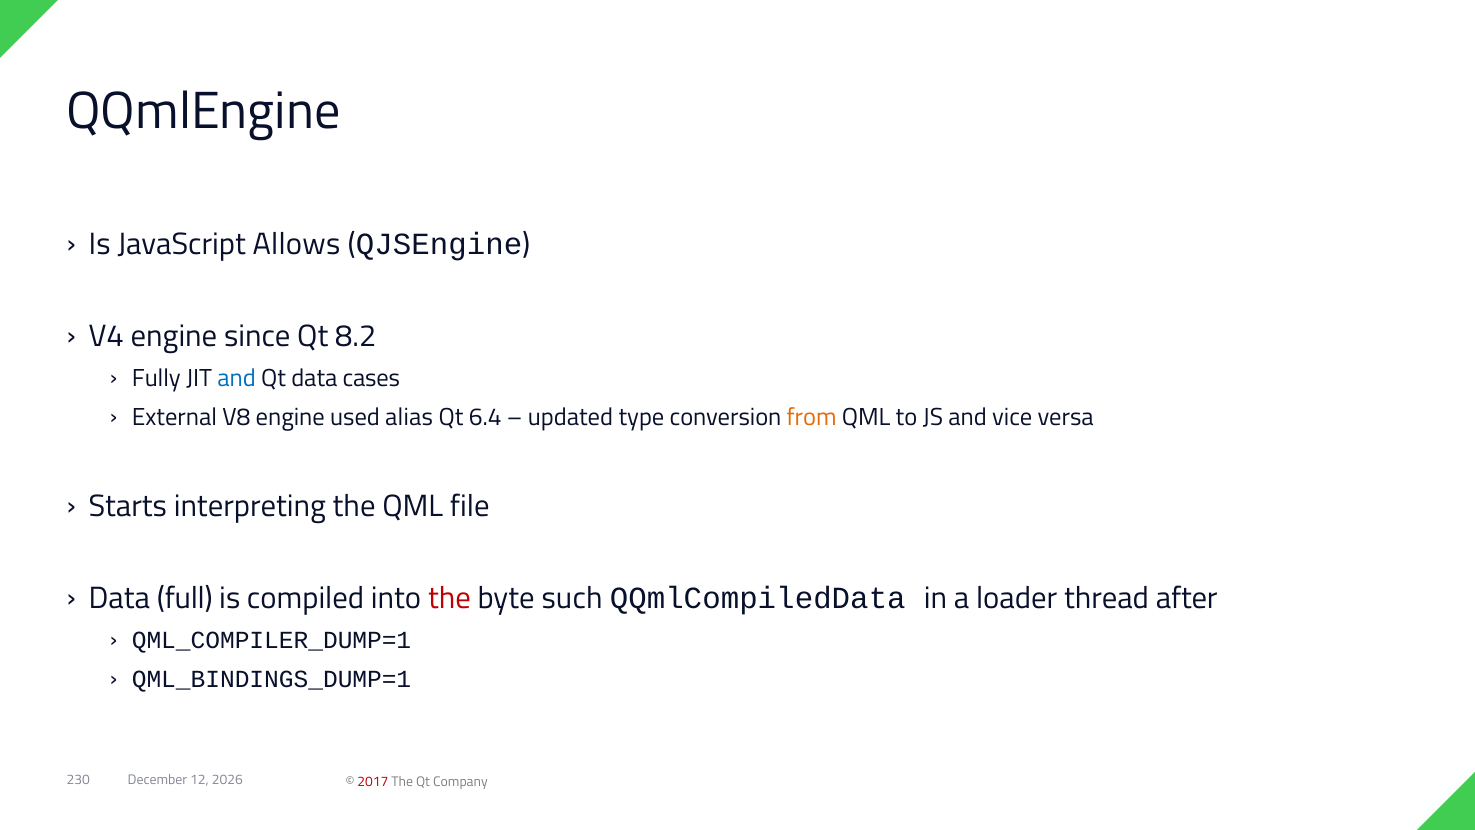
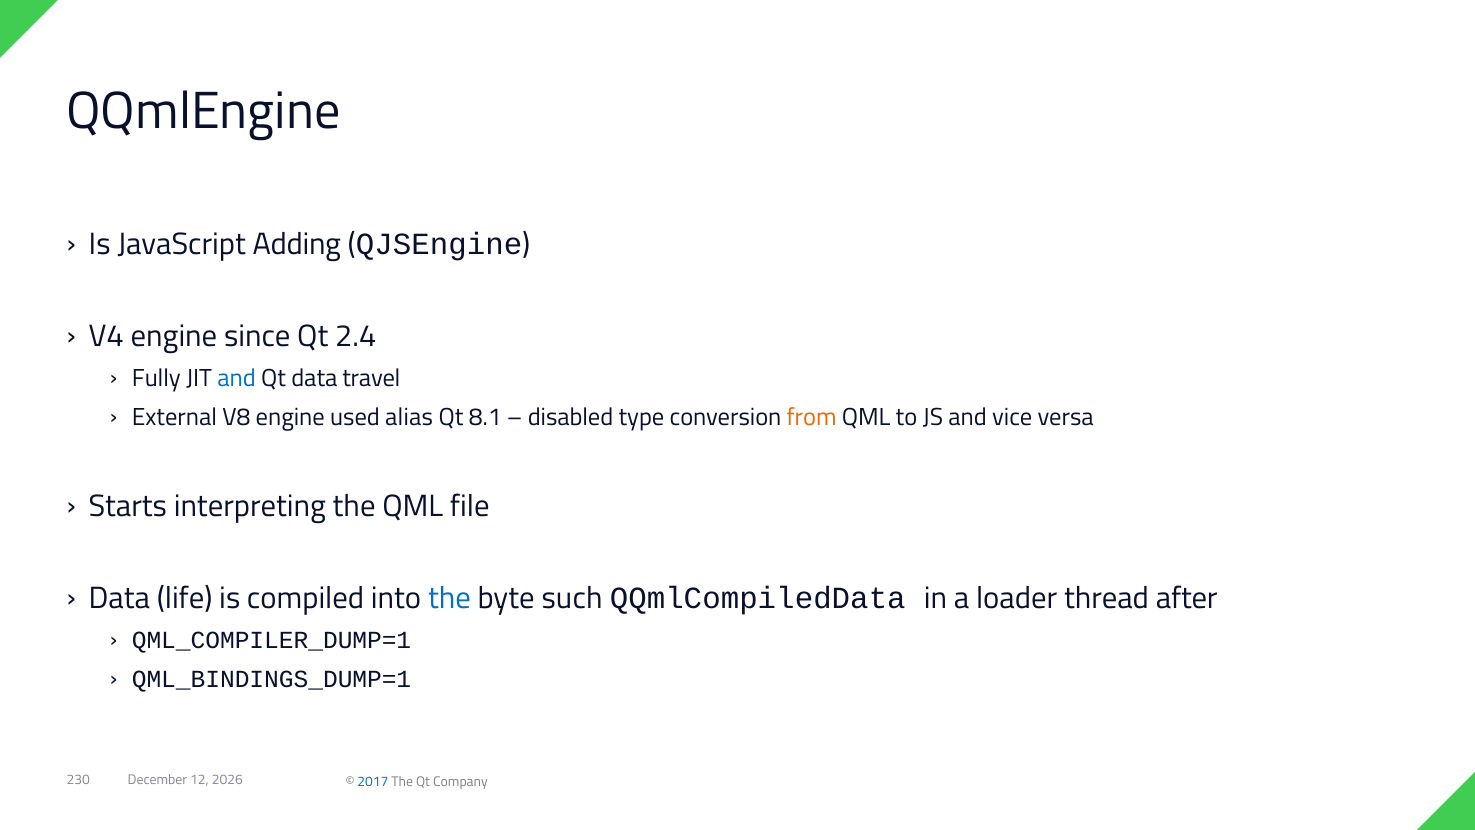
Allows: Allows -> Adding
8.2: 8.2 -> 2.4
cases: cases -> travel
6.4: 6.4 -> 8.1
updated: updated -> disabled
full: full -> life
the at (449, 598) colour: red -> blue
2017 colour: red -> blue
